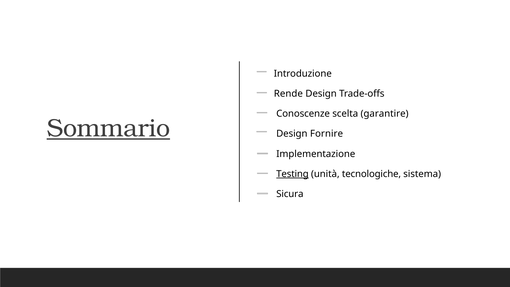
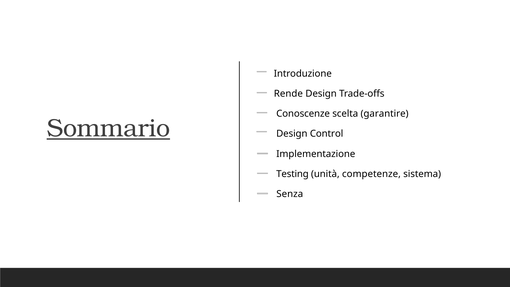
Fornire: Fornire -> Control
Testing underline: present -> none
tecnologiche: tecnologiche -> competenze
Sicura: Sicura -> Senza
